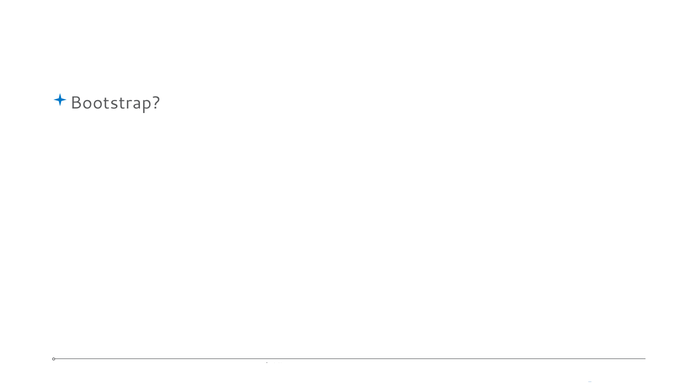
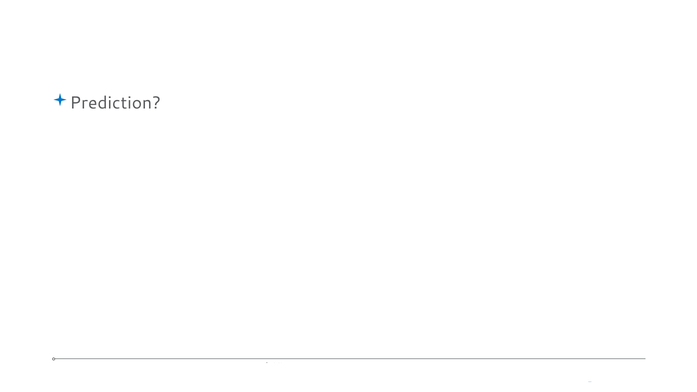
Bootstrap: Bootstrap -> Prediction
